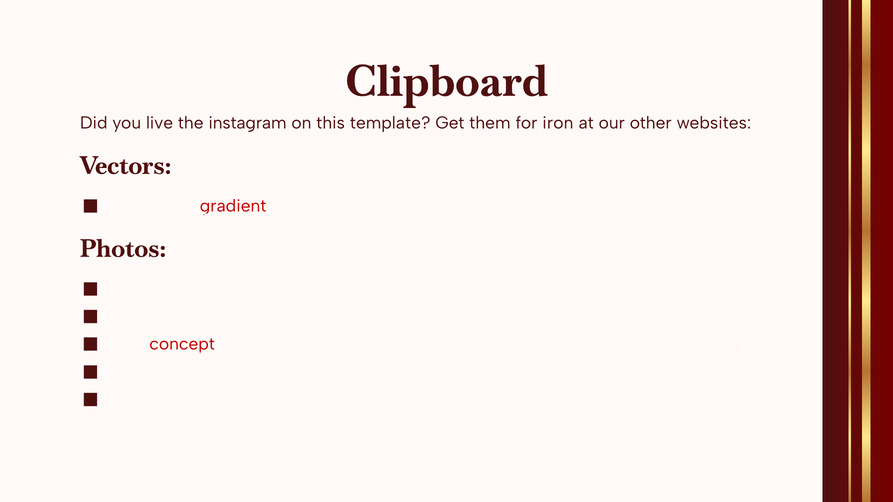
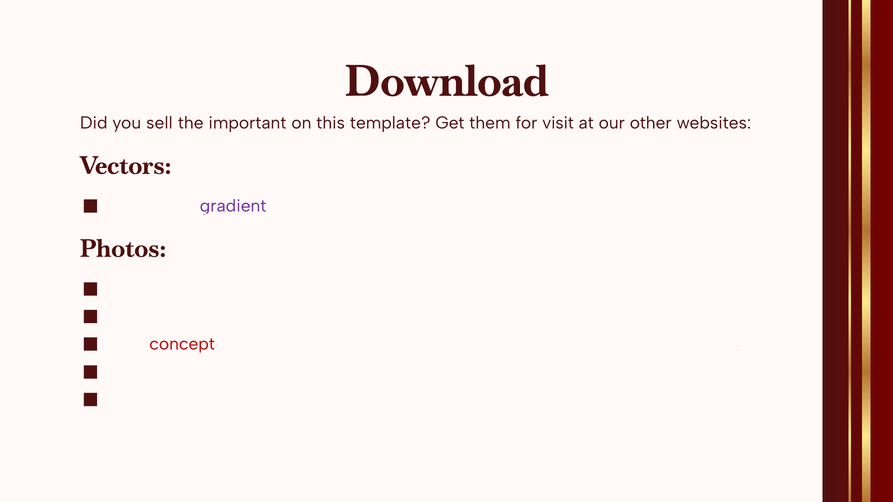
Clipboard at (446, 81): Clipboard -> Download
live: live -> sell
the instagram: instagram -> important
iron: iron -> visit
gradient colour: red -> purple
